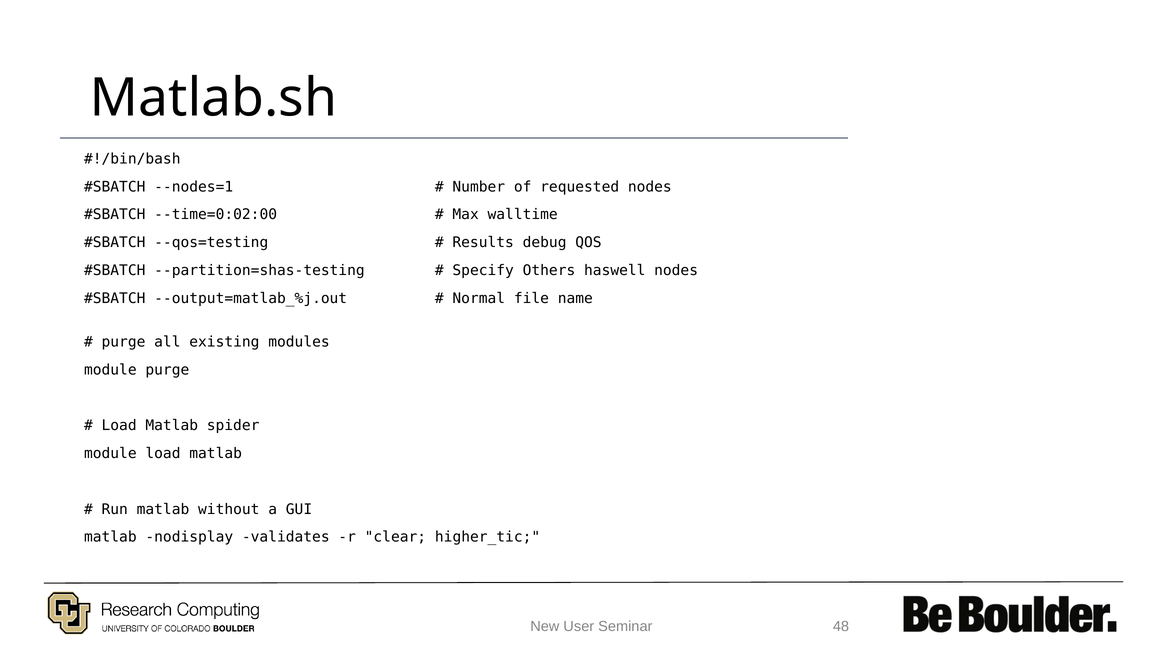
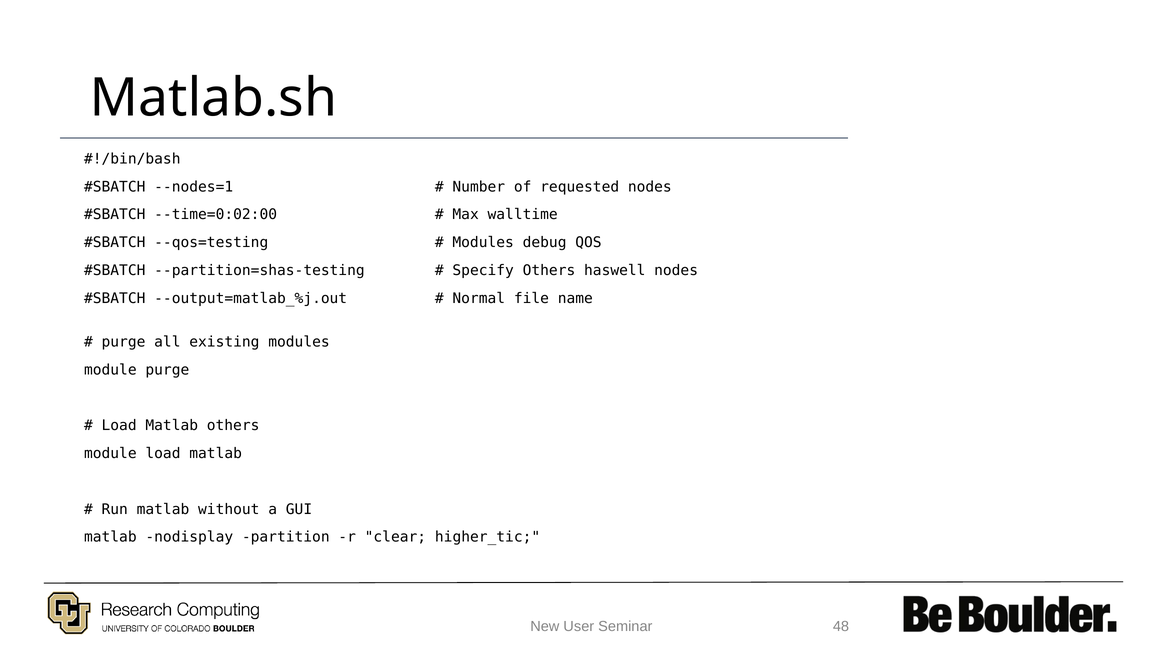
Results at (483, 243): Results -> Modules
Matlab spider: spider -> others
validates: validates -> partition
